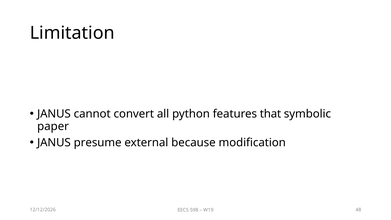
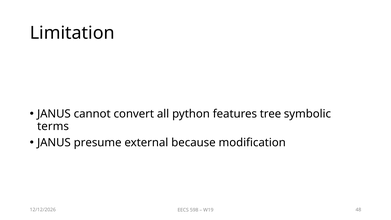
that: that -> tree
paper: paper -> terms
